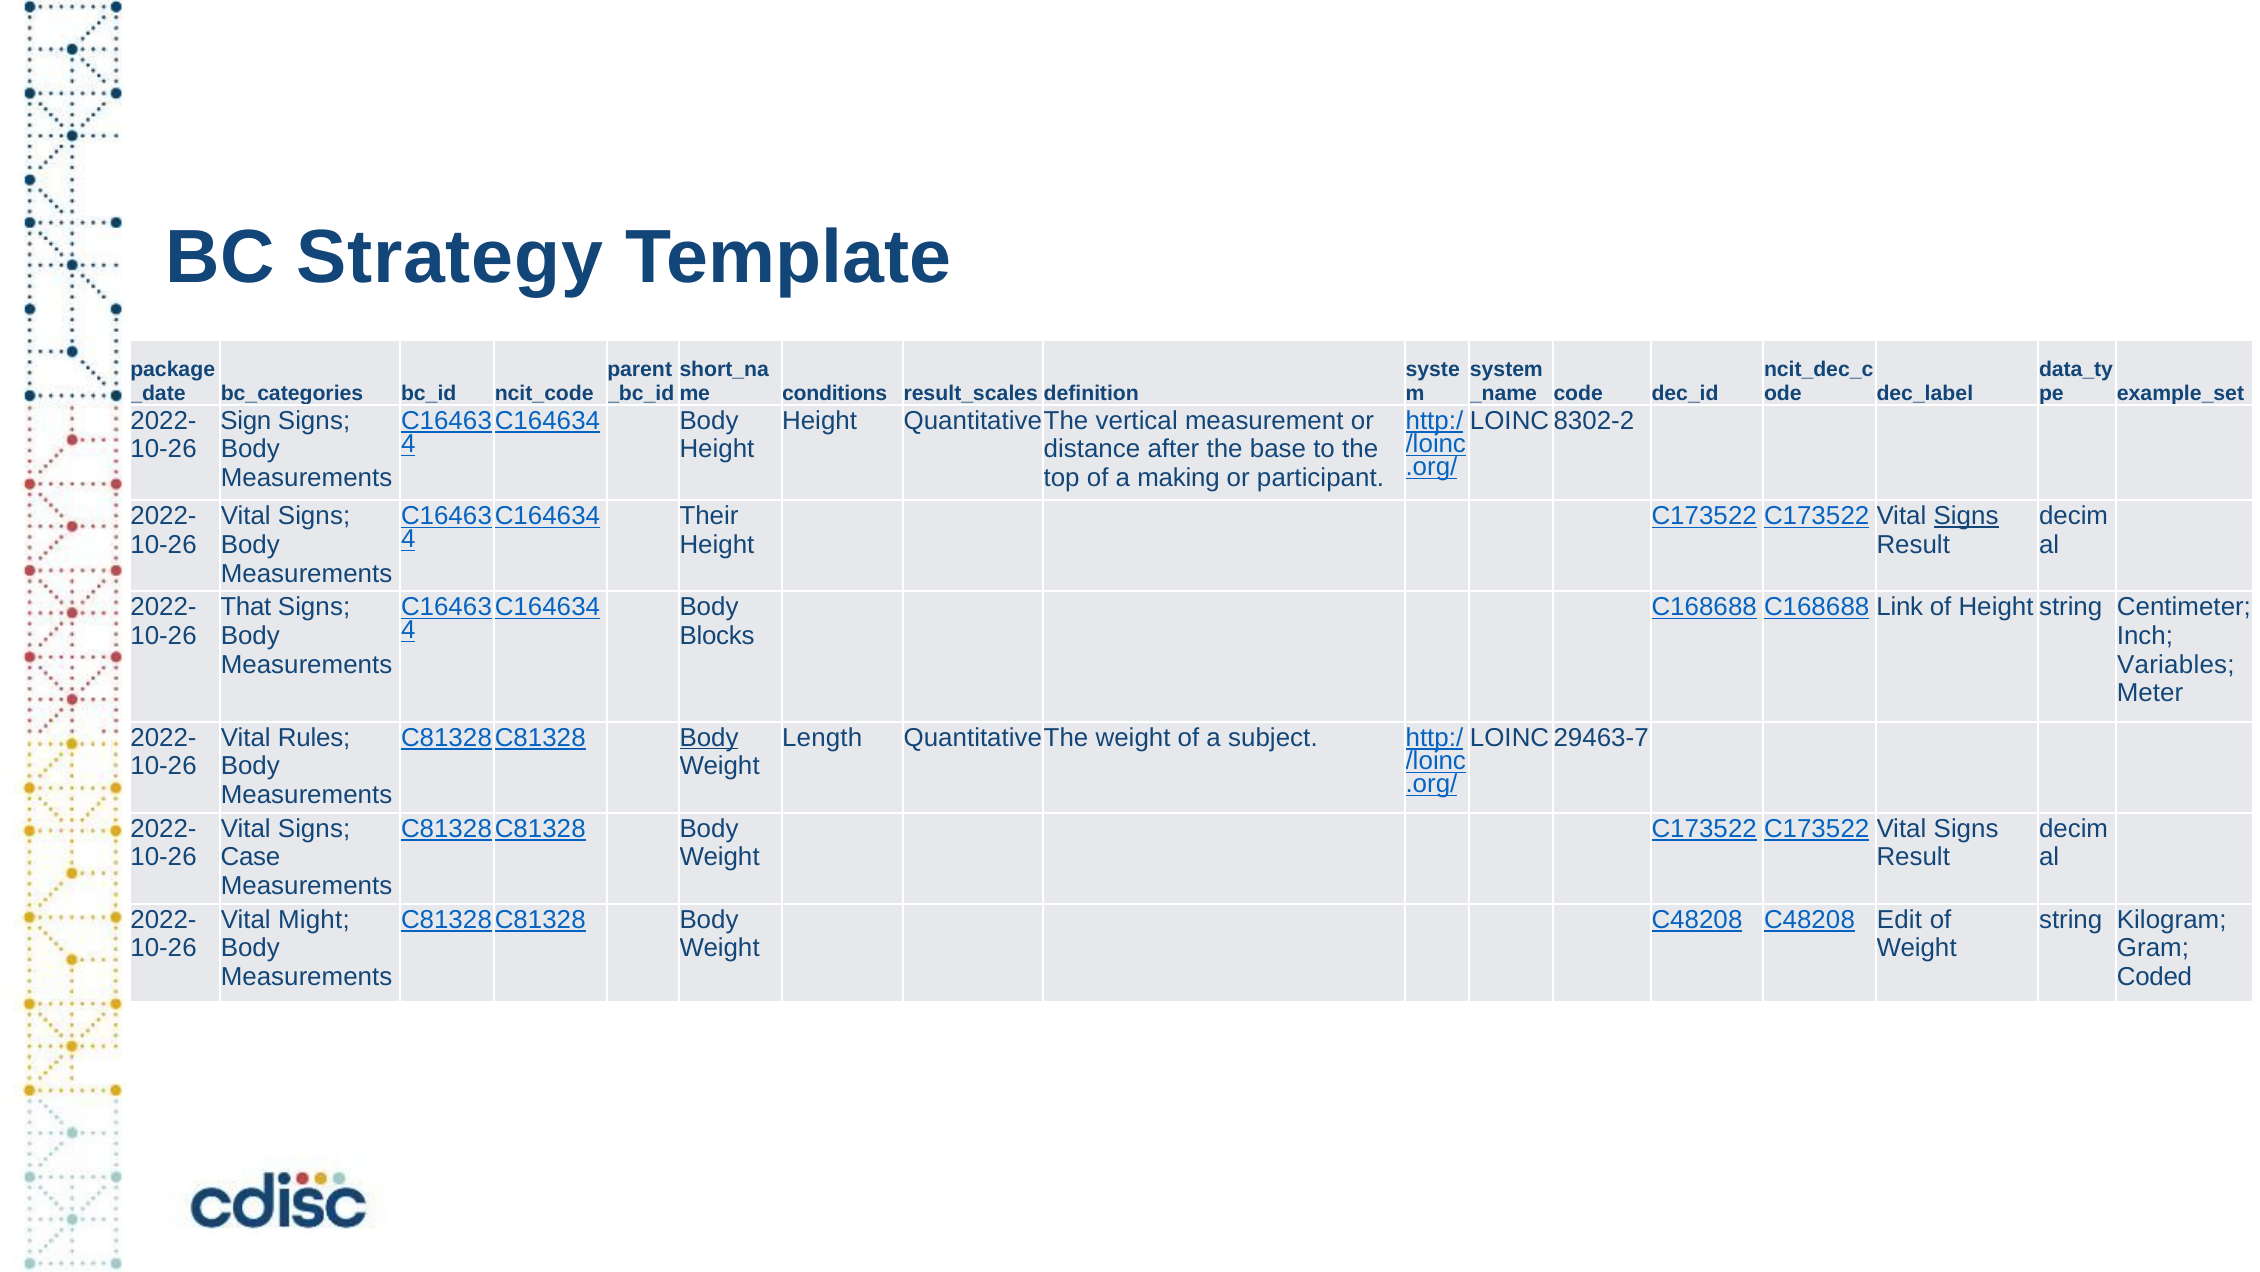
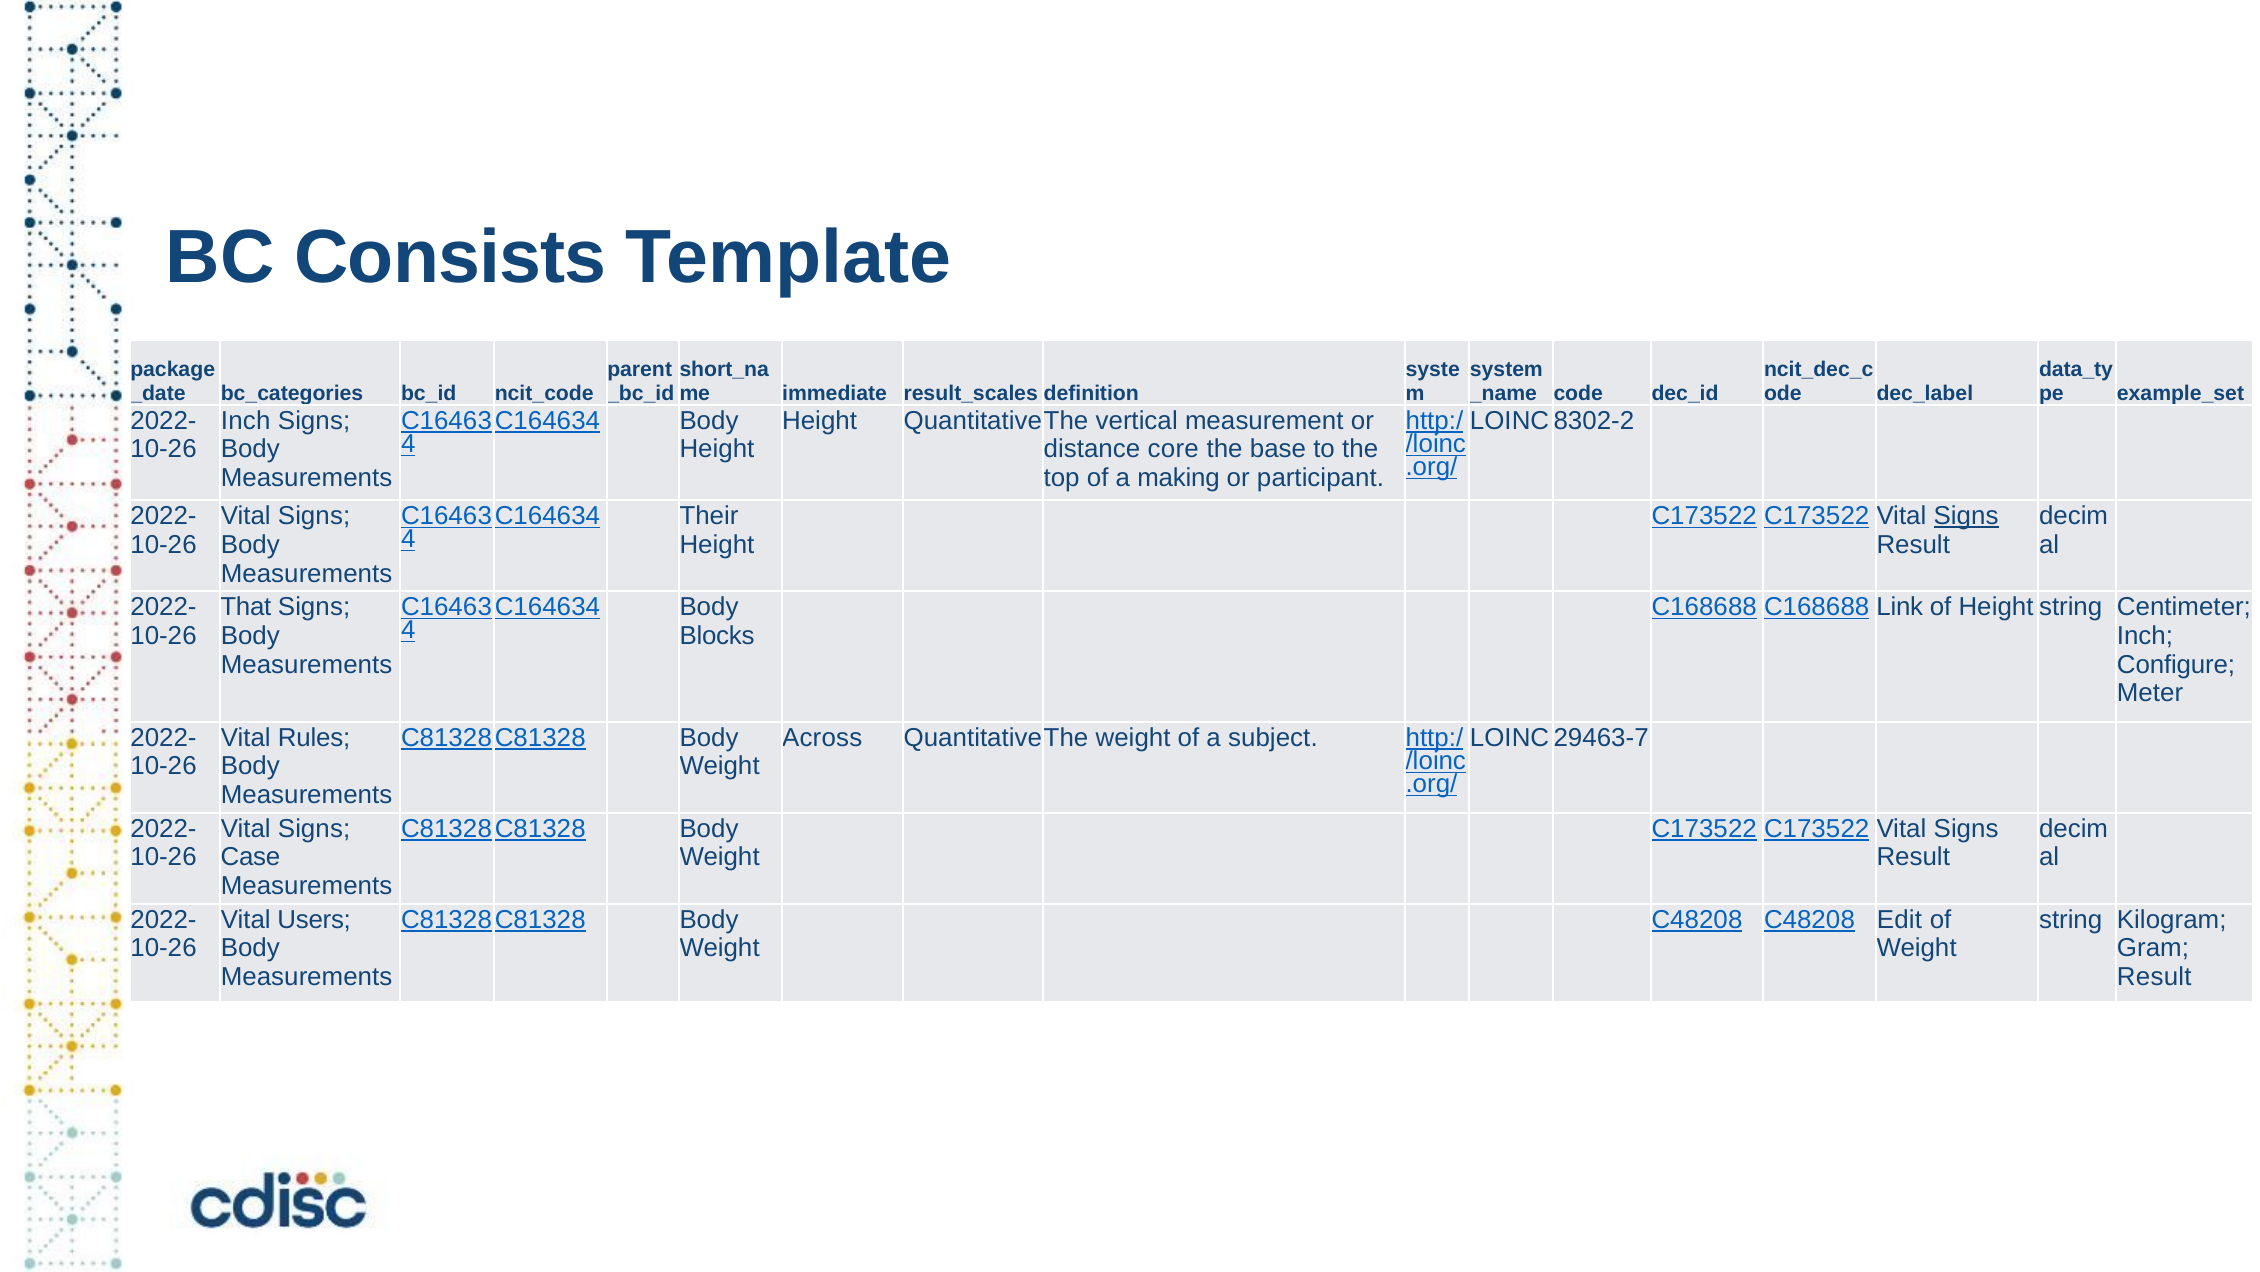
Strategy: Strategy -> Consists
conditions: conditions -> immediate
Sign at (246, 420): Sign -> Inch
after: after -> core
Variables: Variables -> Configure
Body at (709, 737) underline: present -> none
Length: Length -> Across
Might: Might -> Users
Coded at (2155, 977): Coded -> Result
